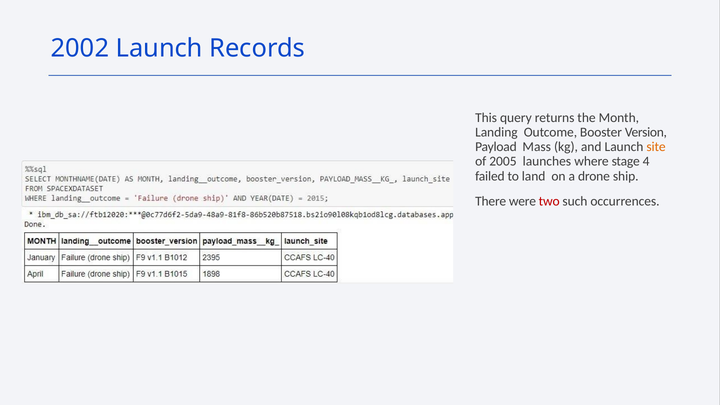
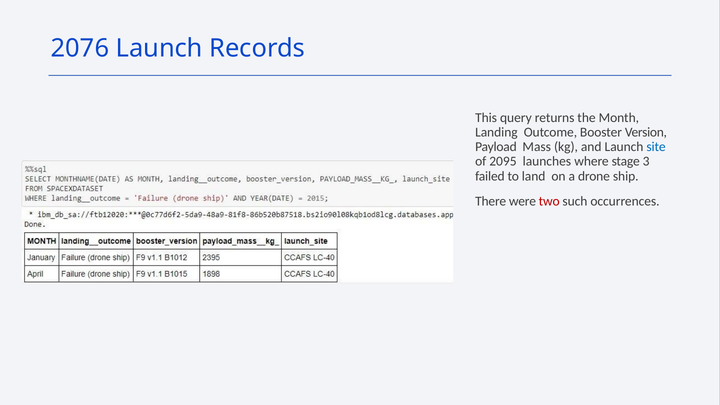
2002: 2002 -> 2076
site colour: orange -> blue
2005: 2005 -> 2095
4: 4 -> 3
